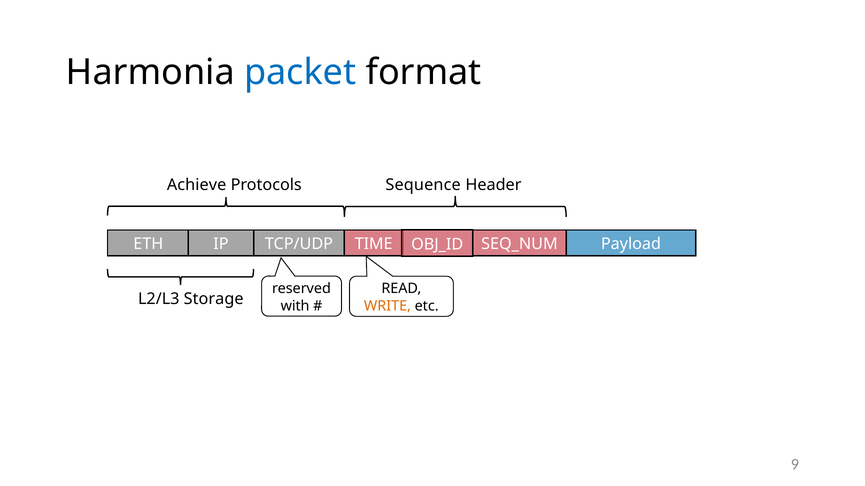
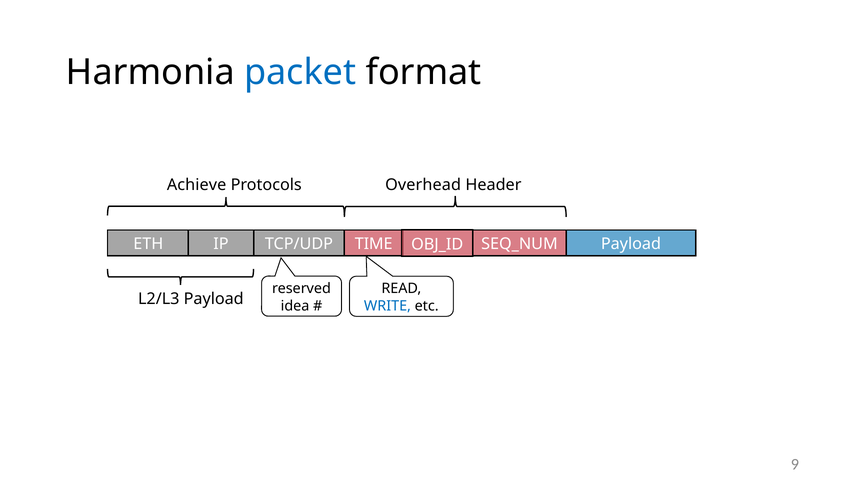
Sequence: Sequence -> Overhead
L2/L3 Storage: Storage -> Payload
with: with -> idea
WRITE colour: orange -> blue
